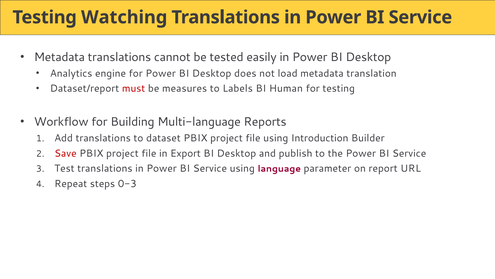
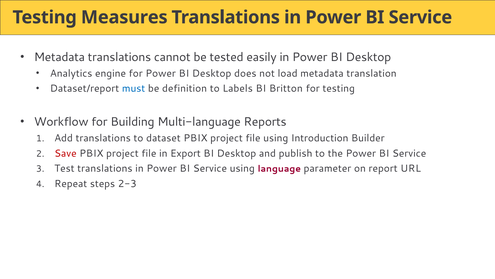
Watching: Watching -> Measures
must colour: red -> blue
measures: measures -> definition
Human: Human -> Britton
0-3: 0-3 -> 2-3
